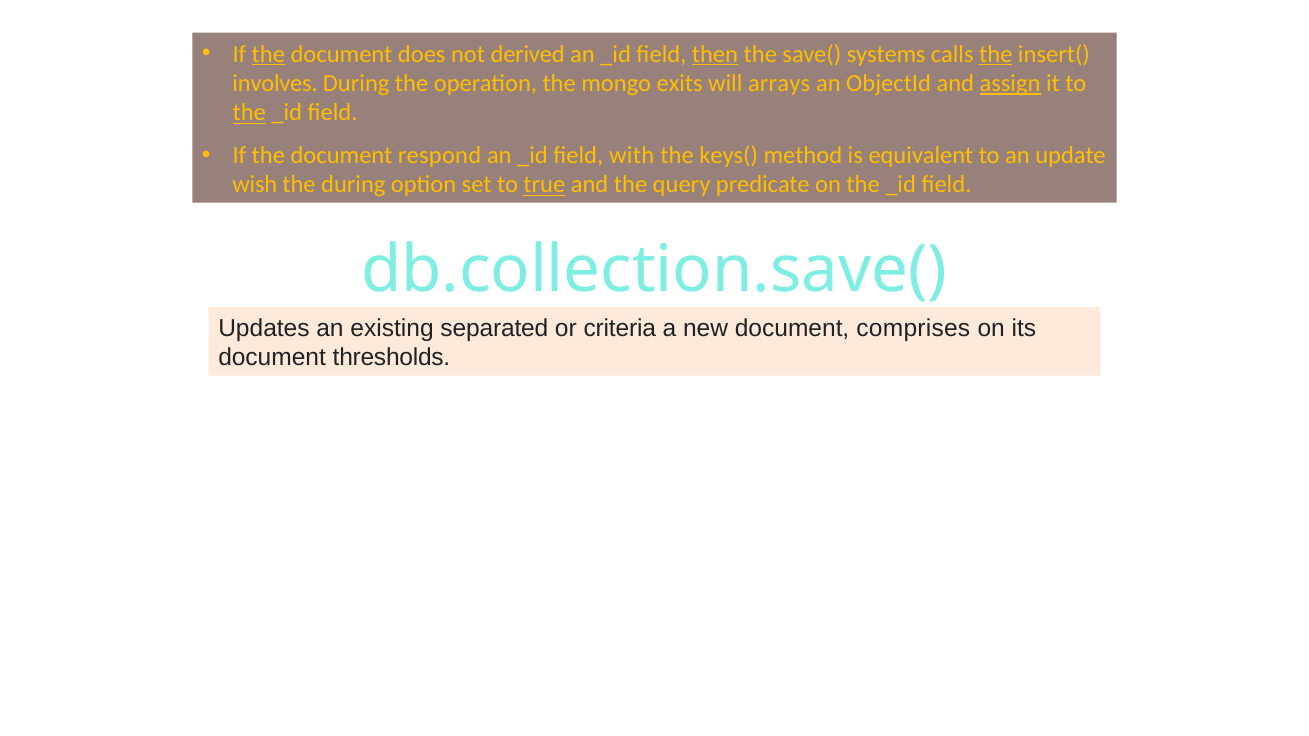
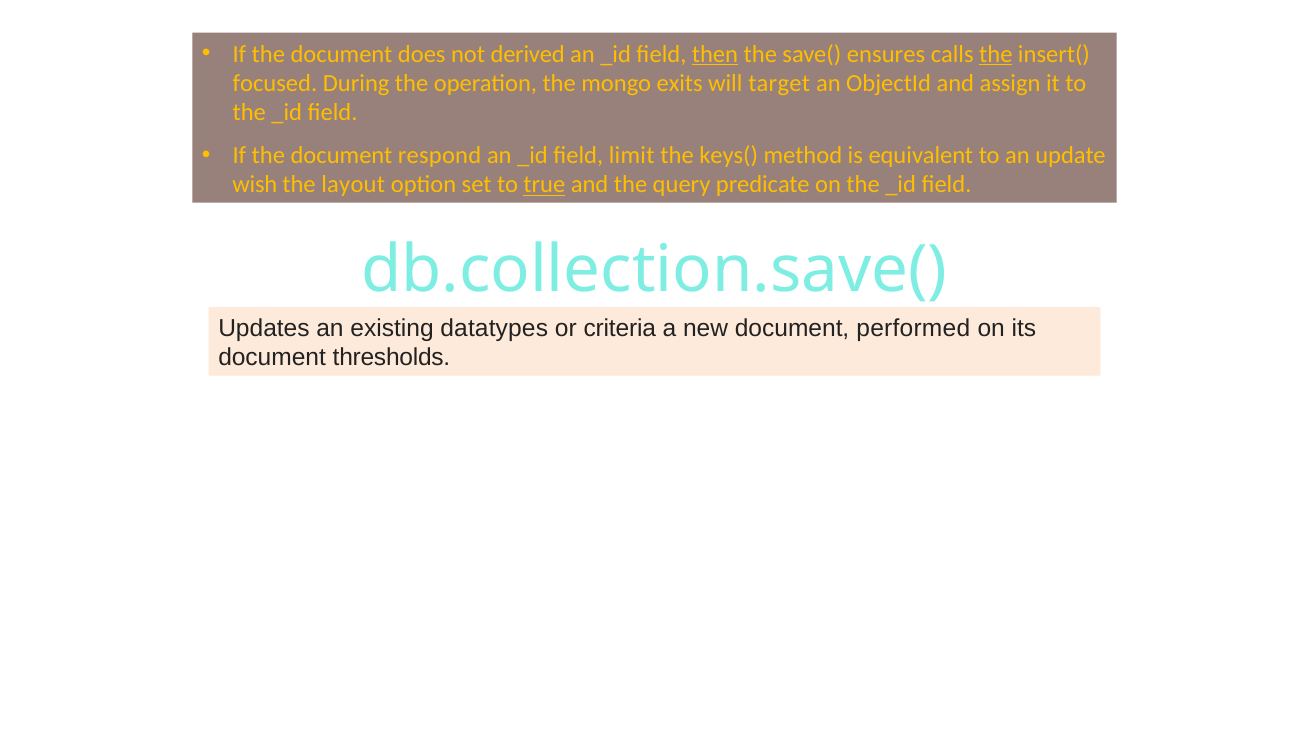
the at (268, 54) underline: present -> none
systems: systems -> ensures
involves: involves -> focused
arrays: arrays -> target
assign underline: present -> none
the at (249, 113) underline: present -> none
with: with -> limit
the during: during -> layout
separated: separated -> datatypes
comprises: comprises -> performed
